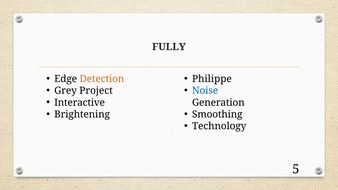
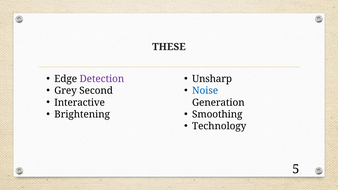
FULLY: FULLY -> THESE
Detection colour: orange -> purple
Philippe: Philippe -> Unsharp
Project: Project -> Second
